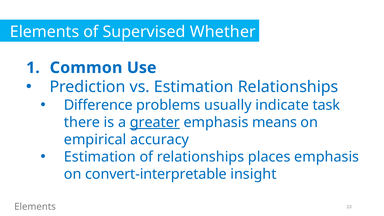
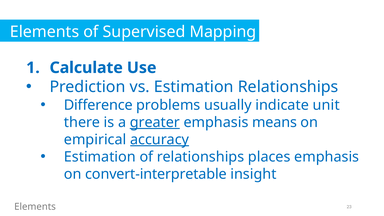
Whether: Whether -> Mapping
Common: Common -> Calculate
task: task -> unit
accuracy underline: none -> present
